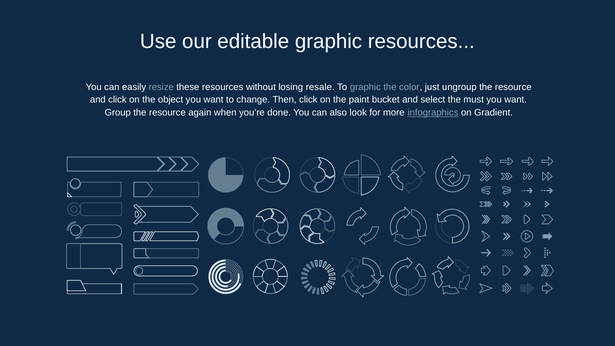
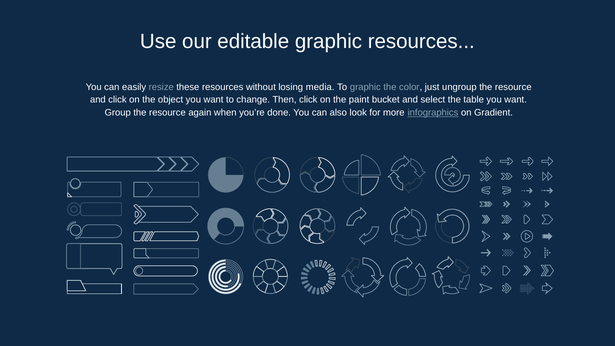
resale: resale -> media
must: must -> table
